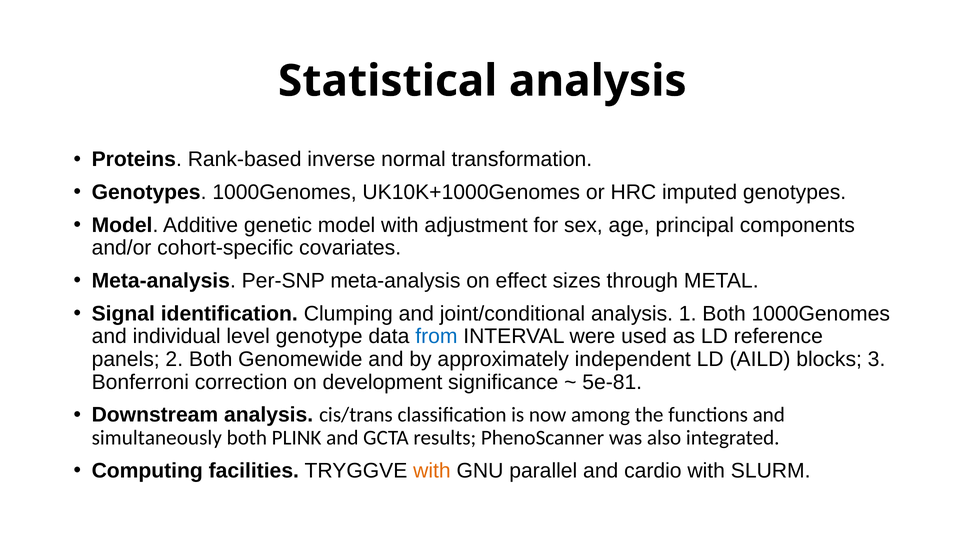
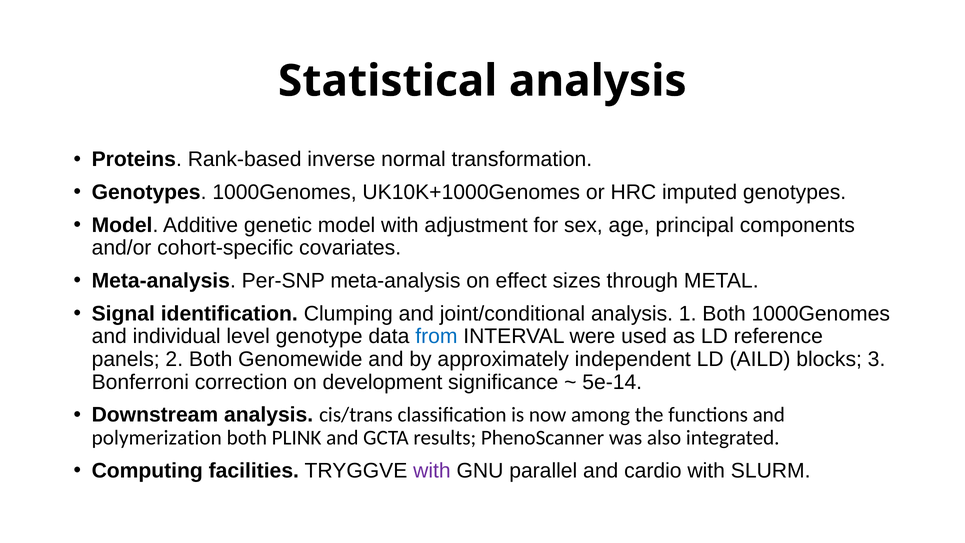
5e-81: 5e-81 -> 5e-14
simultaneously: simultaneously -> polymerization
with at (432, 470) colour: orange -> purple
